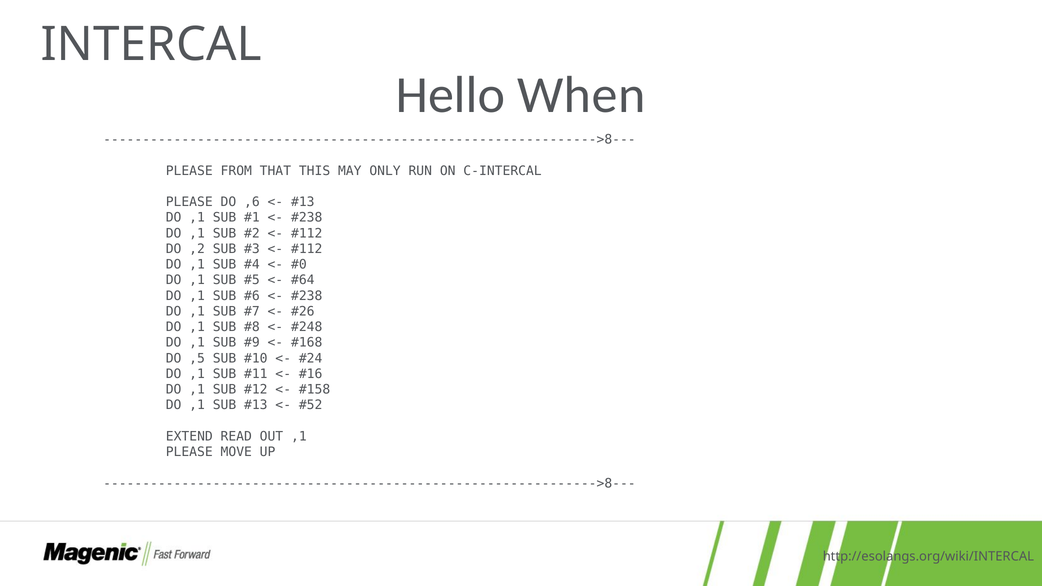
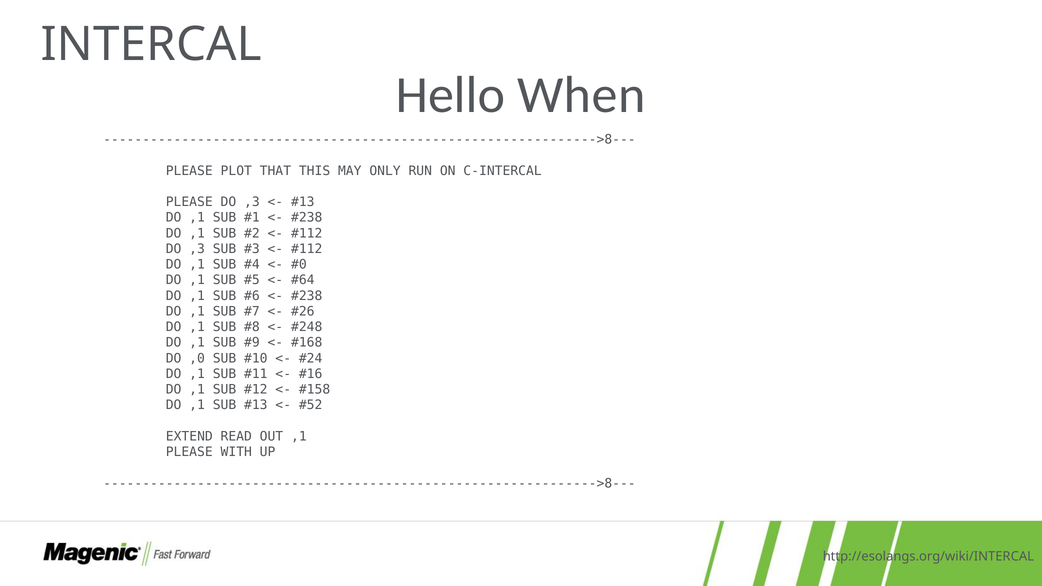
FROM: FROM -> PLOT
PLEASE DO ,6: ,6 -> ,3
,2 at (197, 249): ,2 -> ,3
,5: ,5 -> ,0
MOVE: MOVE -> WITH
